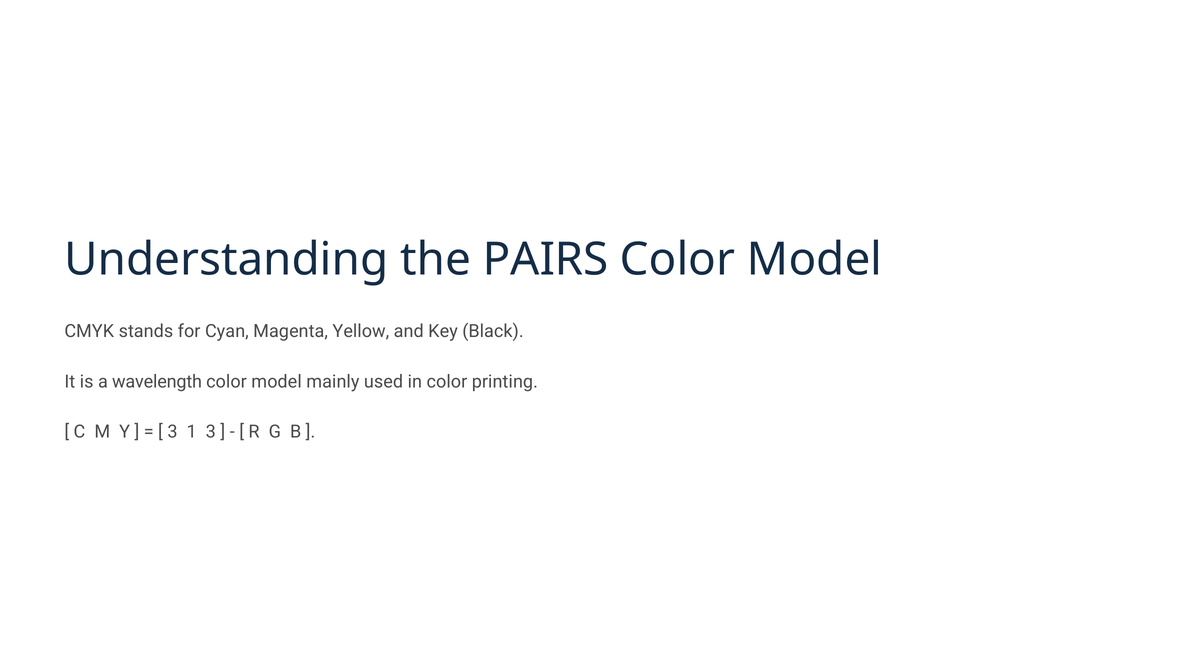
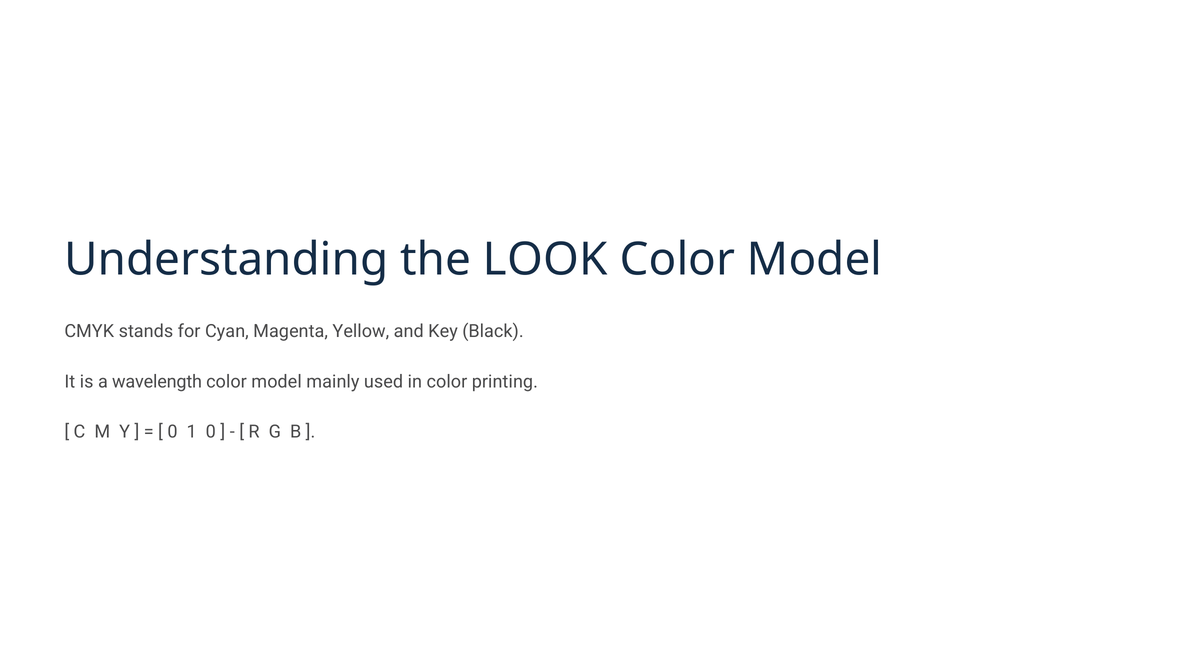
PAIRS: PAIRS -> LOOK
3 at (173, 432): 3 -> 0
1 3: 3 -> 0
